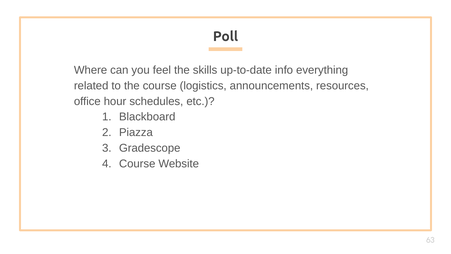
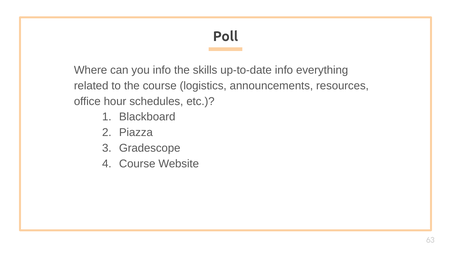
you feel: feel -> info
